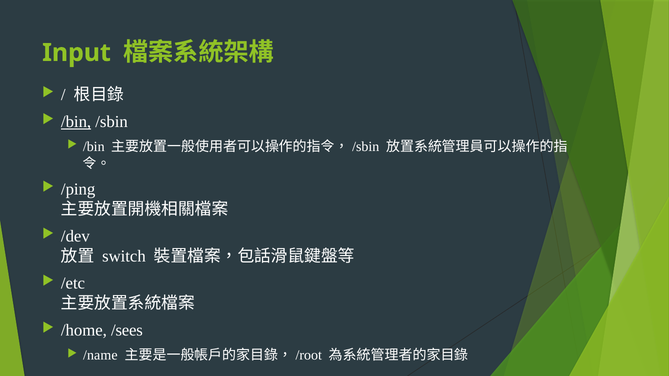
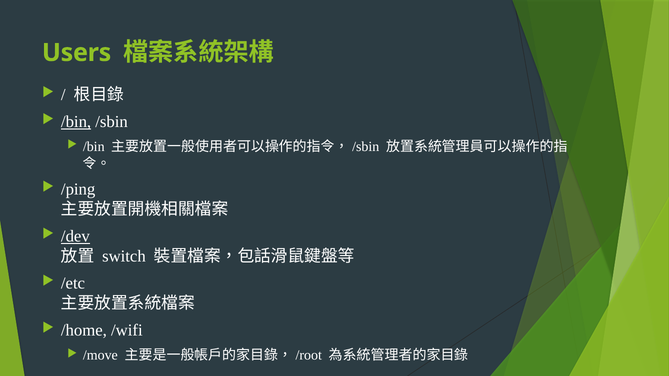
Input: Input -> Users
/dev underline: none -> present
/sees: /sees -> /wifi
/name: /name -> /move
